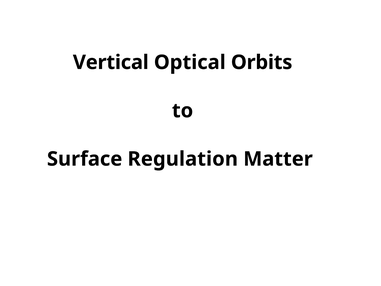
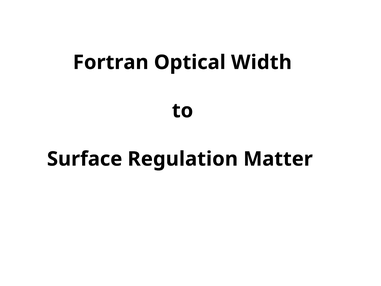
Vertical: Vertical -> Fortran
Orbits: Orbits -> Width
